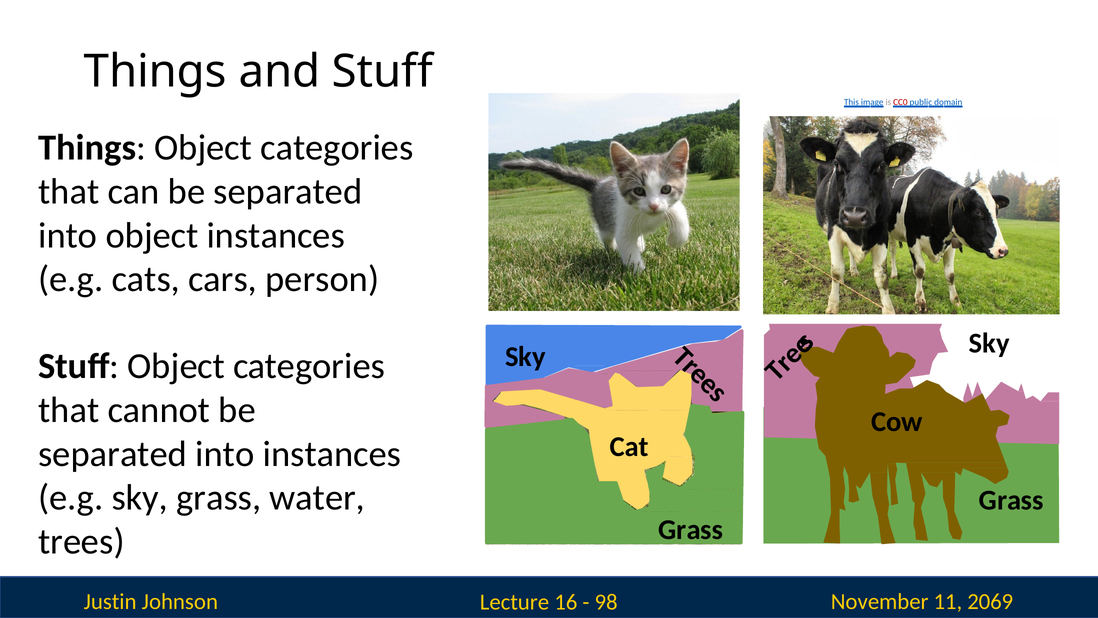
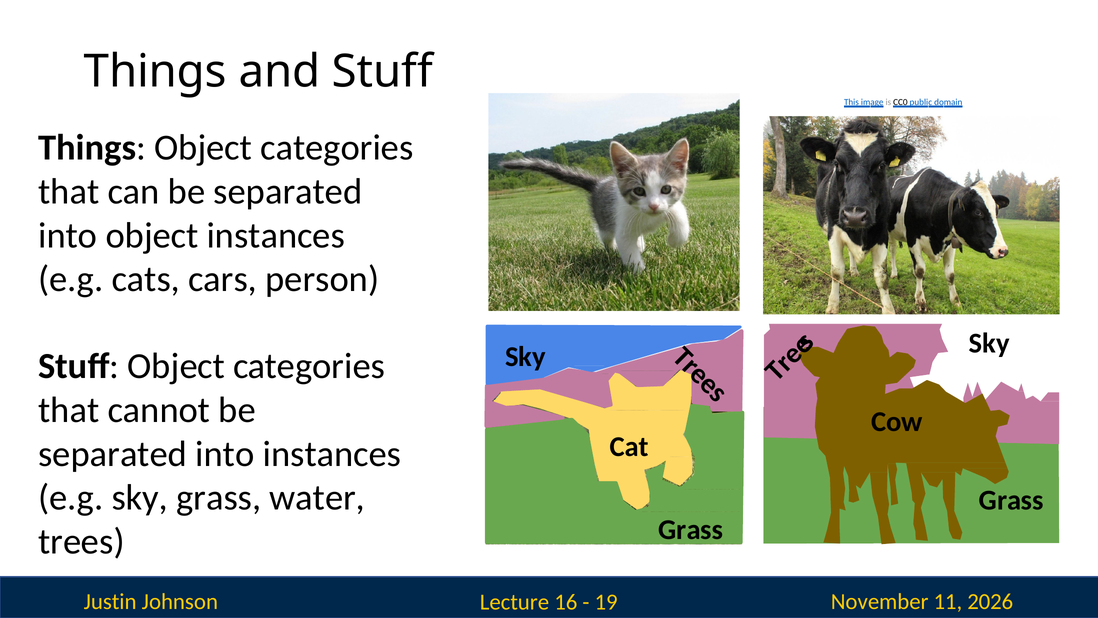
CC0 colour: red -> black
2069: 2069 -> 2026
98: 98 -> 19
